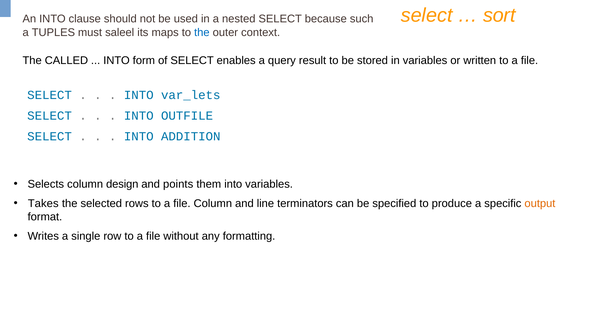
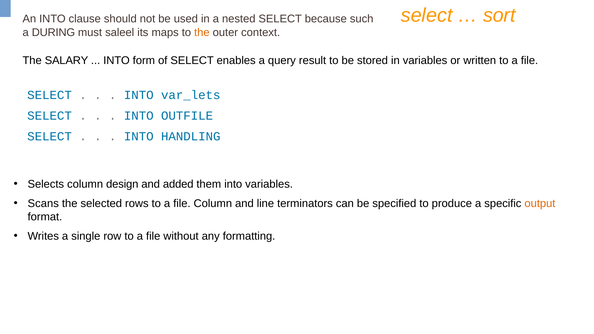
TUPLES: TUPLES -> DURING
the at (202, 32) colour: blue -> orange
CALLED: CALLED -> SALARY
ADDITION: ADDITION -> HANDLING
points: points -> added
Takes: Takes -> Scans
